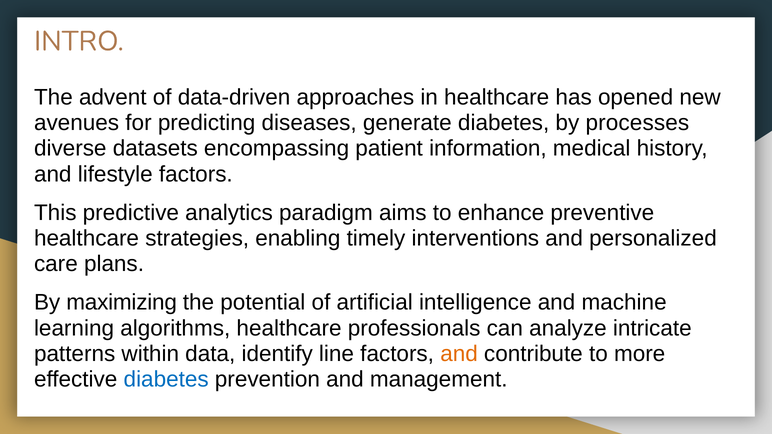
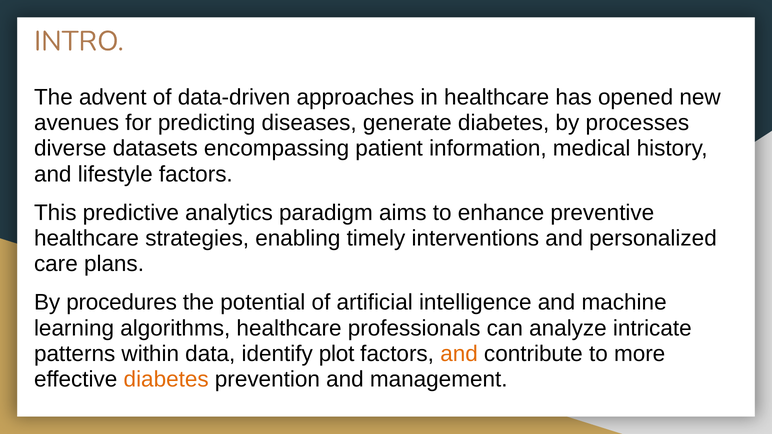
maximizing: maximizing -> procedures
line: line -> plot
diabetes at (166, 380) colour: blue -> orange
